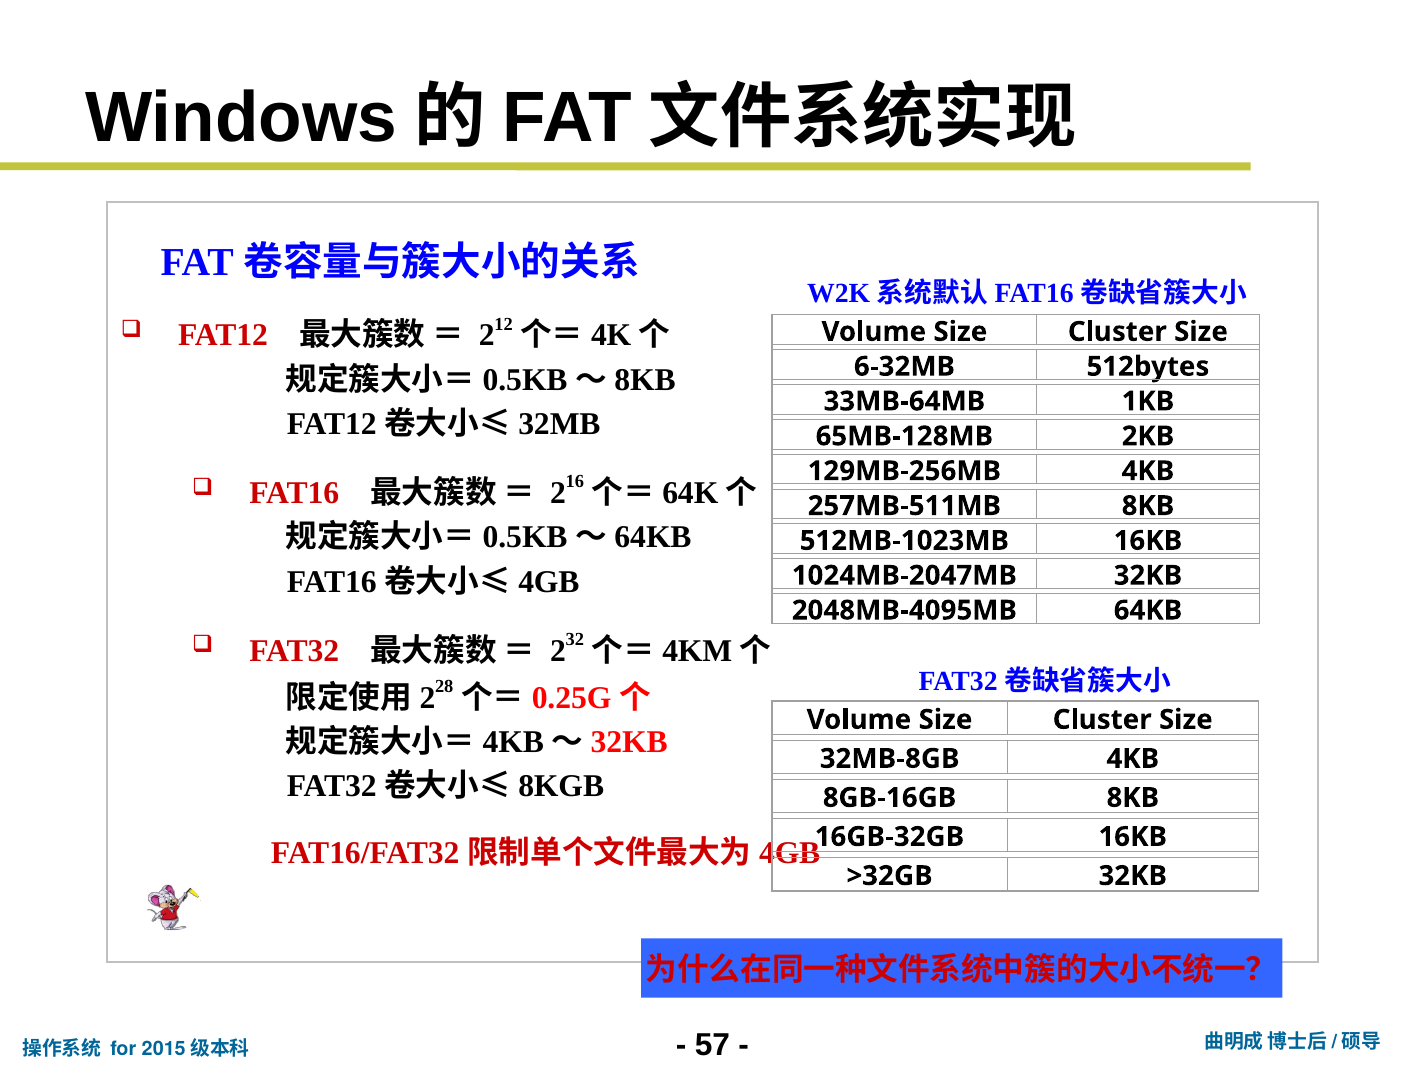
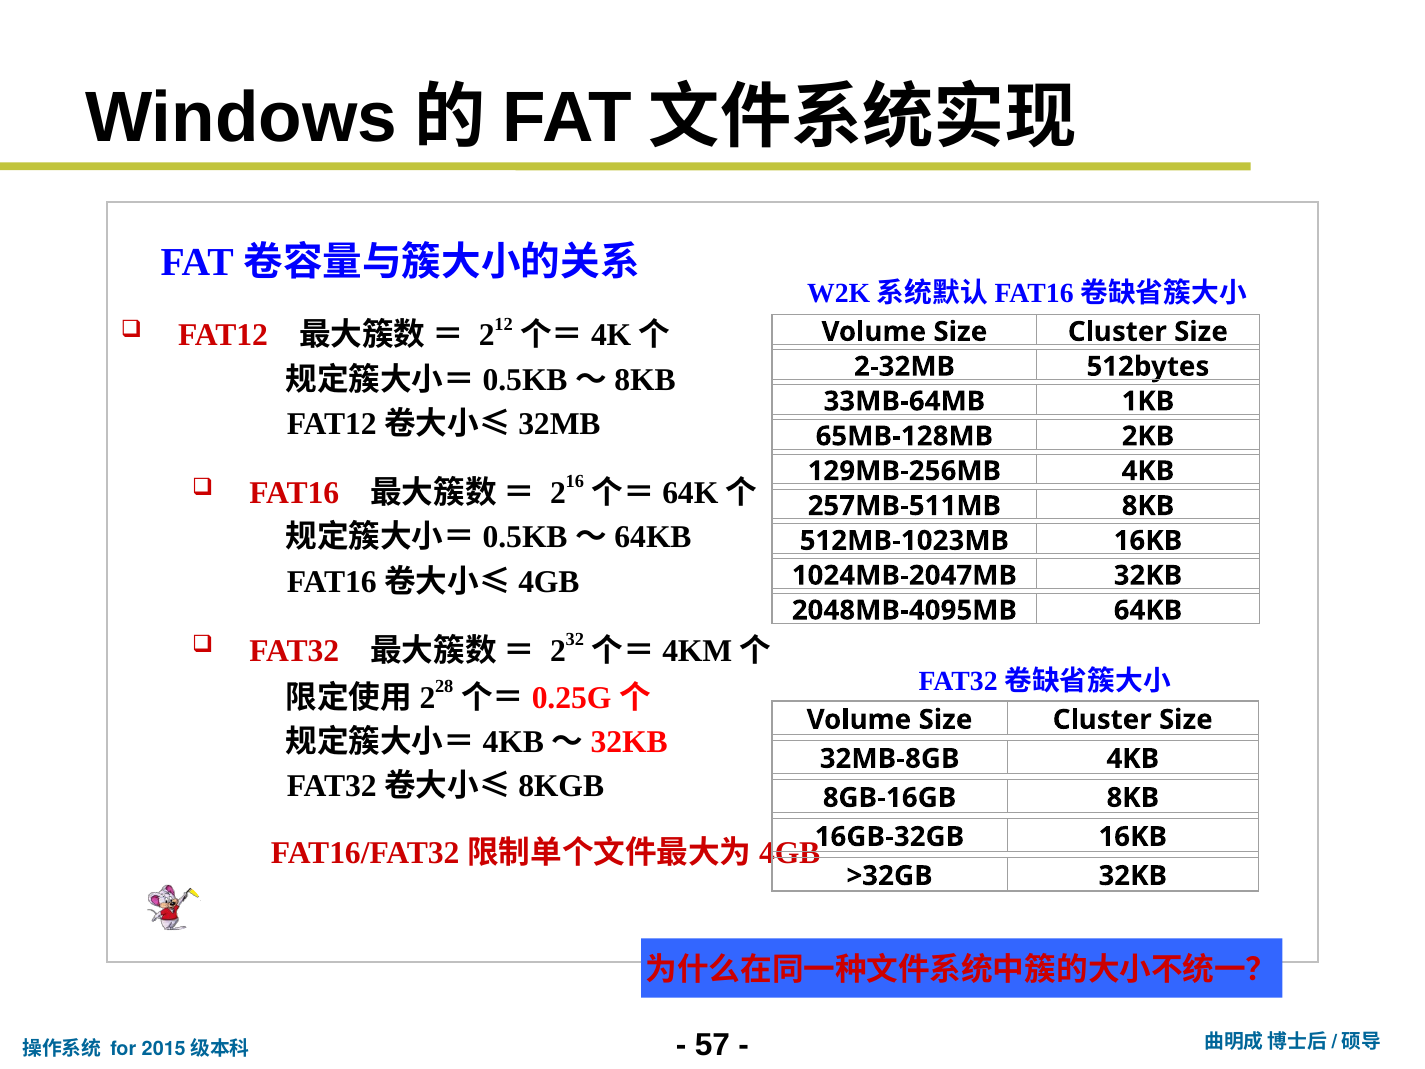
6-32MB: 6-32MB -> 2-32MB
